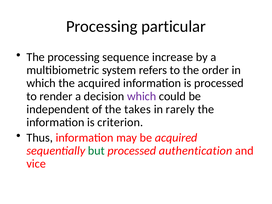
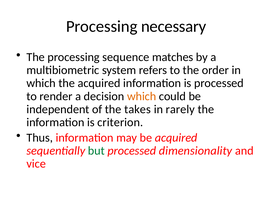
particular: particular -> necessary
increase: increase -> matches
which at (142, 96) colour: purple -> orange
authentication: authentication -> dimensionality
